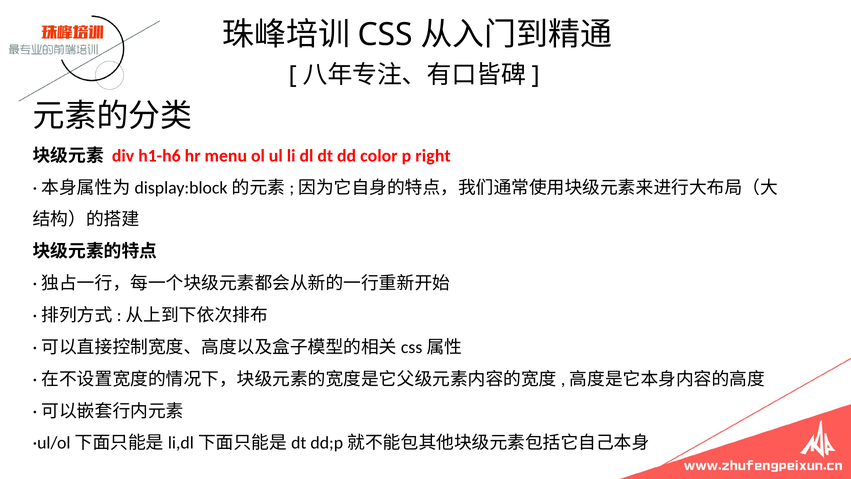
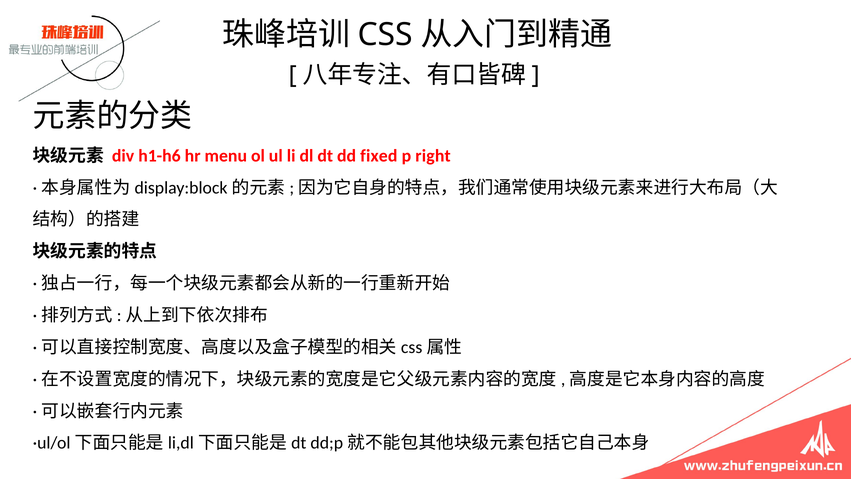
color: color -> fixed
